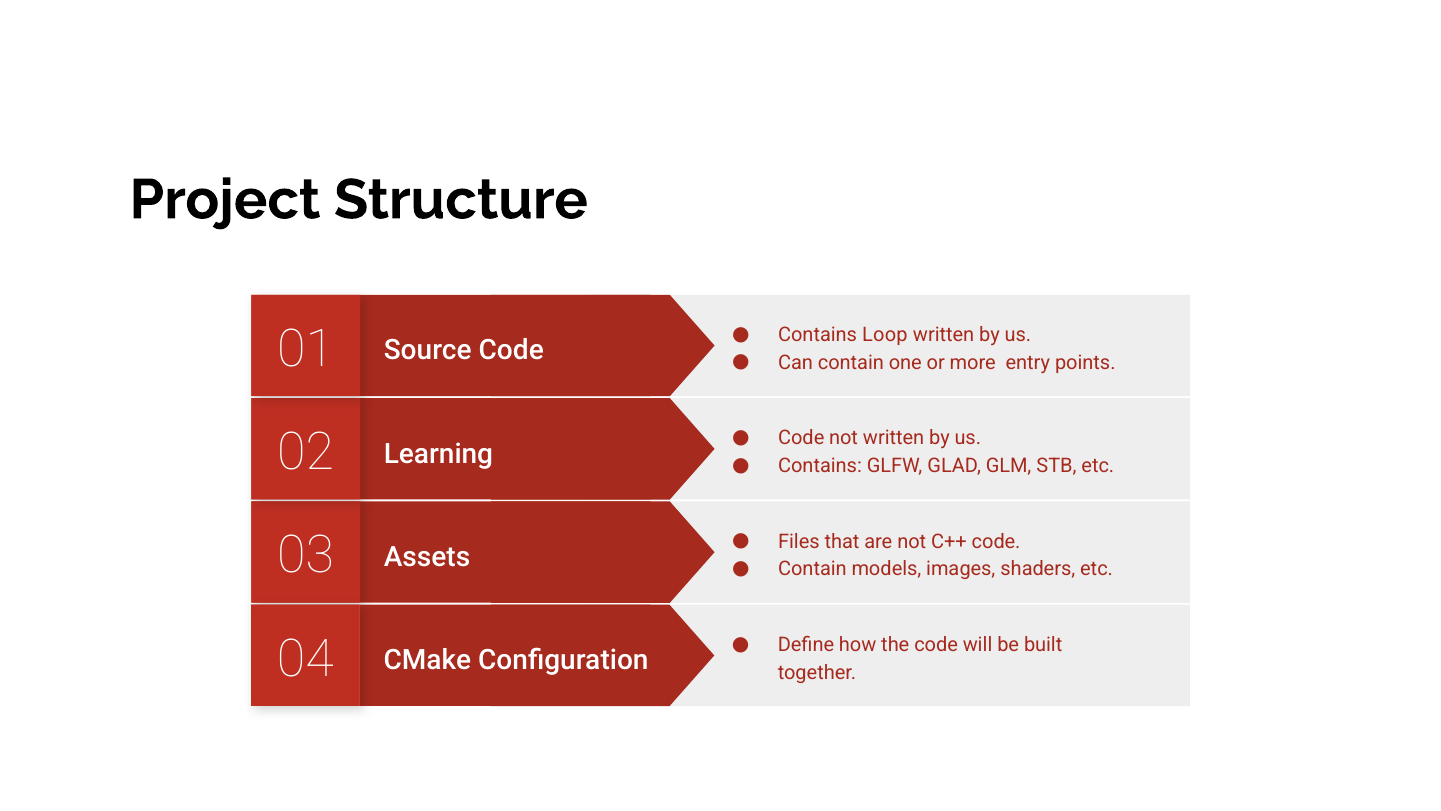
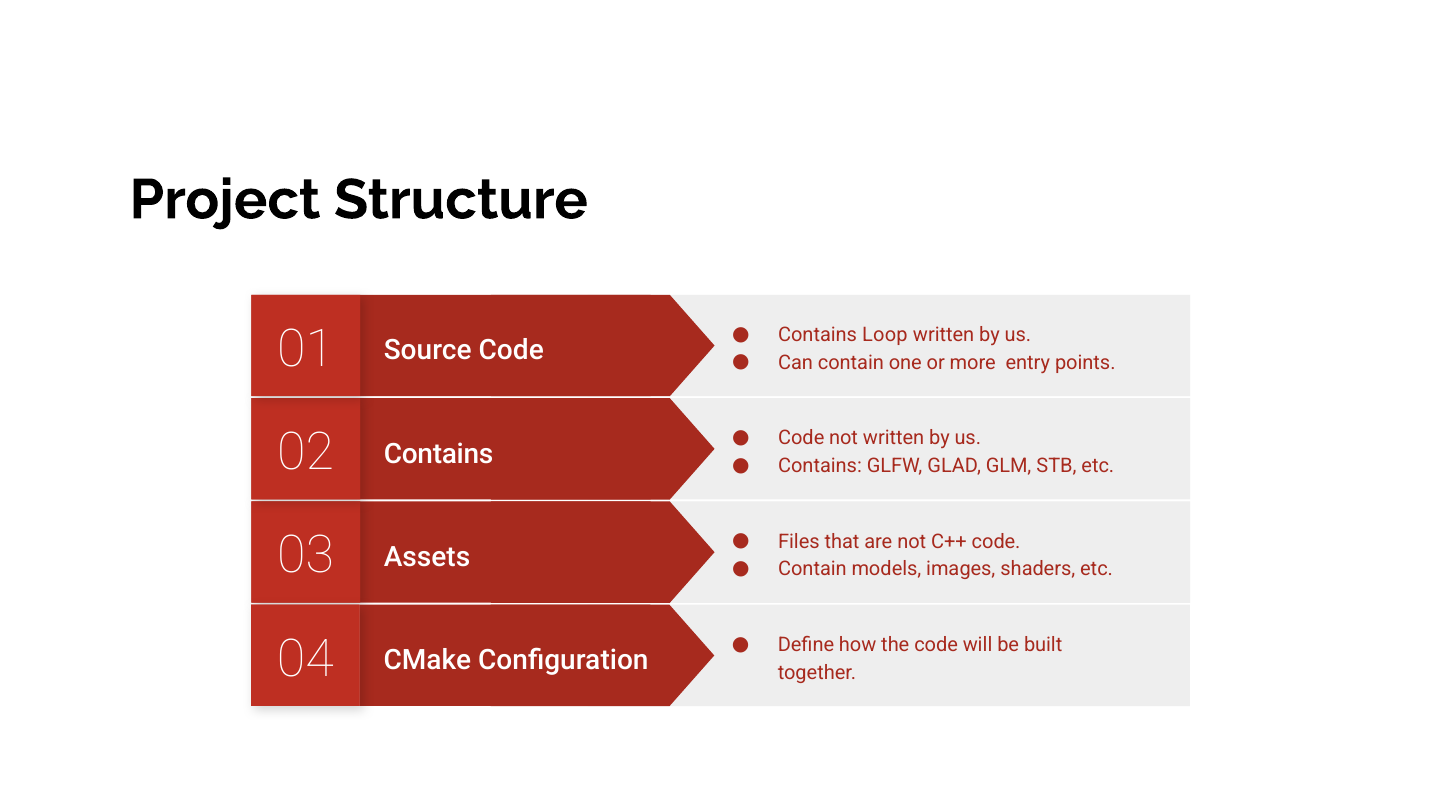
Learning at (438, 454): Learning -> Contains
